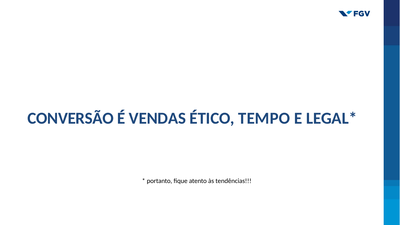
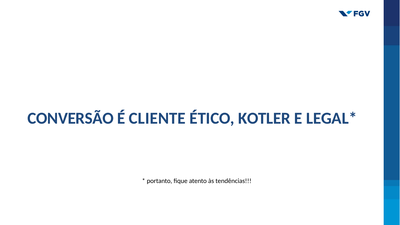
VENDAS: VENDAS -> CLIENTE
TEMPO: TEMPO -> KOTLER
